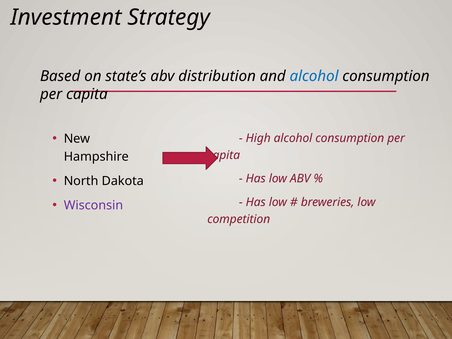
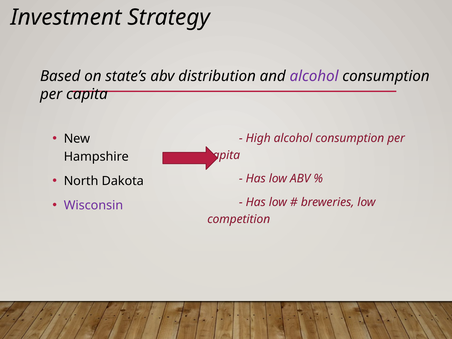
alcohol at (314, 76) colour: blue -> purple
